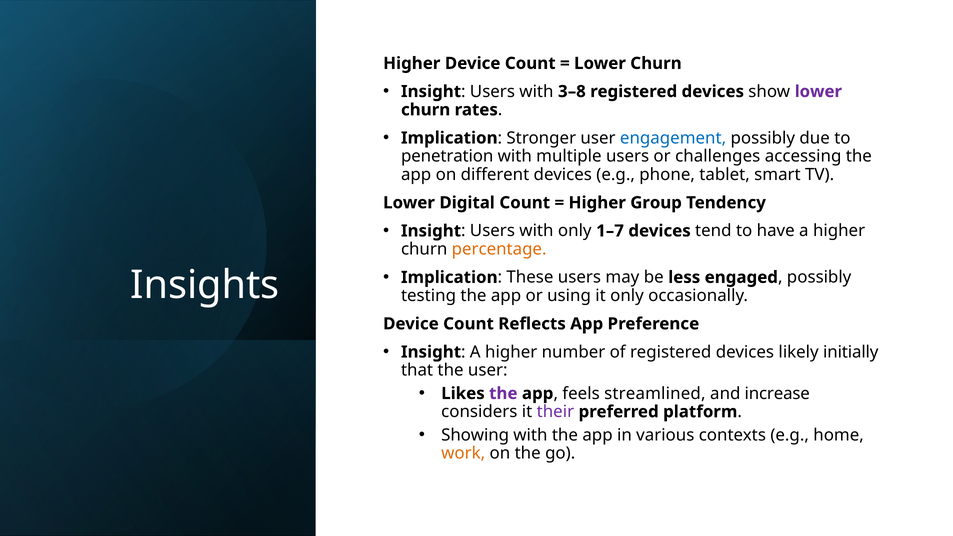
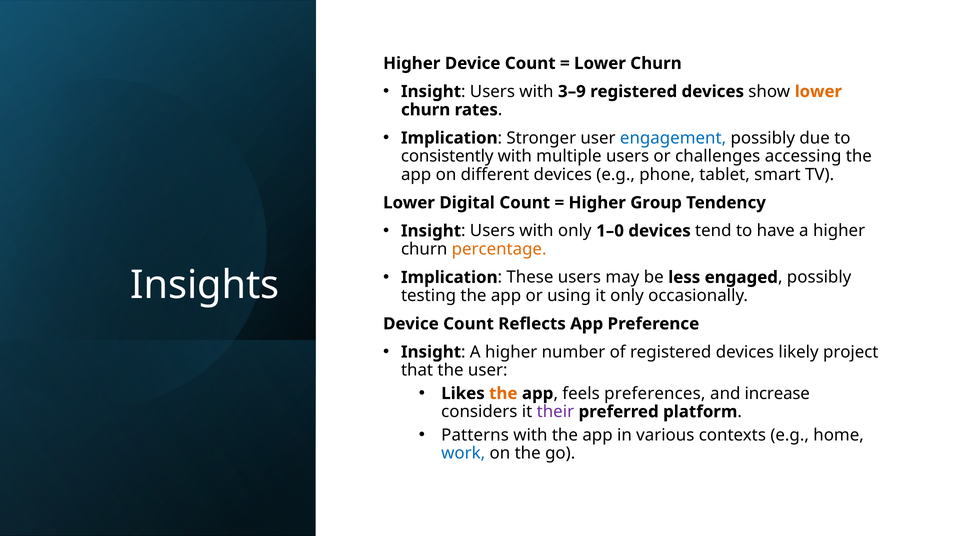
3–8: 3–8 -> 3–9
lower at (818, 92) colour: purple -> orange
penetration: penetration -> consistently
1–7: 1–7 -> 1–0
initially: initially -> project
the at (503, 394) colour: purple -> orange
streamlined: streamlined -> preferences
Showing: Showing -> Patterns
work colour: orange -> blue
